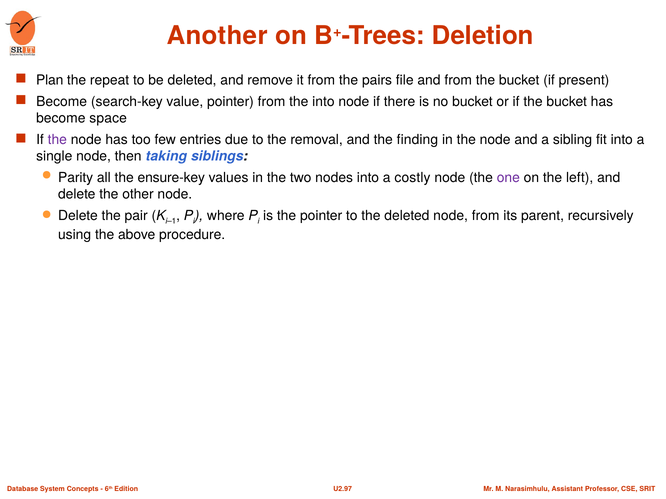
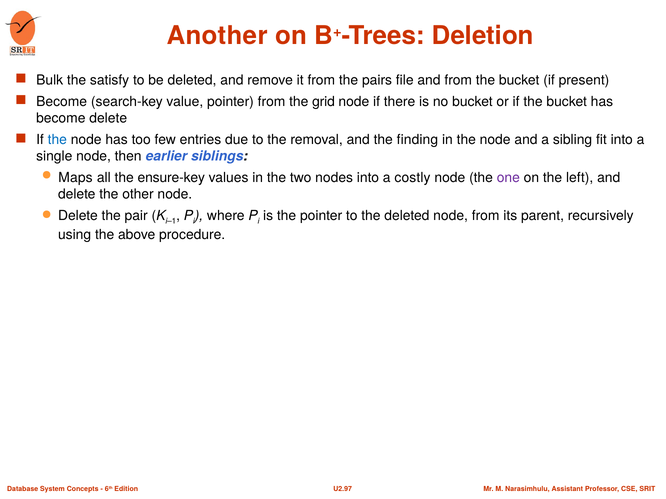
Plan: Plan -> Bulk
repeat: repeat -> satisfy
the into: into -> grid
become space: space -> delete
the at (57, 140) colour: purple -> blue
taking: taking -> earlier
Parity: Parity -> Maps
